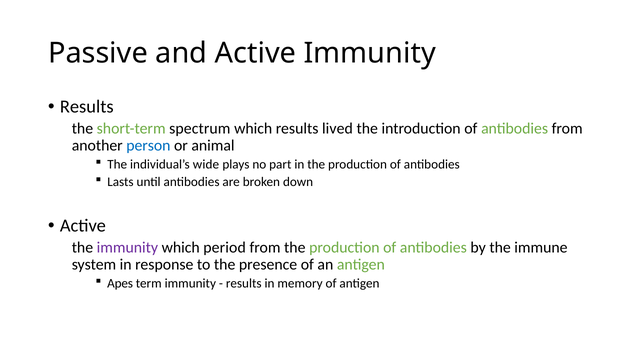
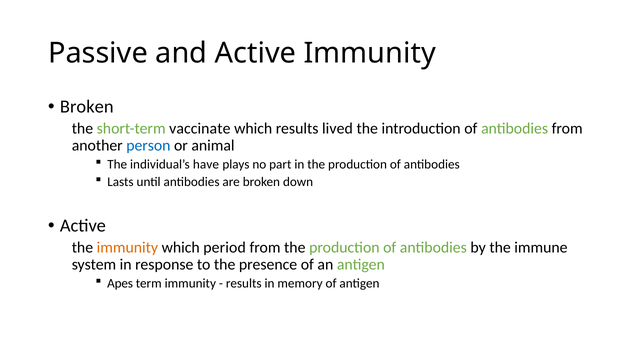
Results at (87, 107): Results -> Broken
spectrum: spectrum -> vaccinate
wide: wide -> have
immunity at (127, 247) colour: purple -> orange
